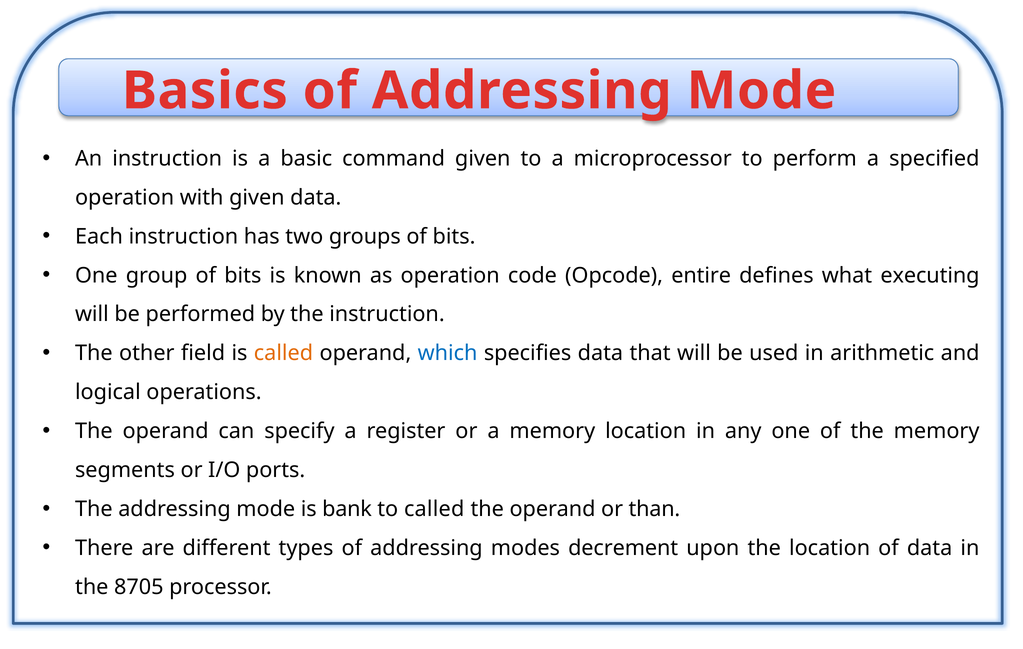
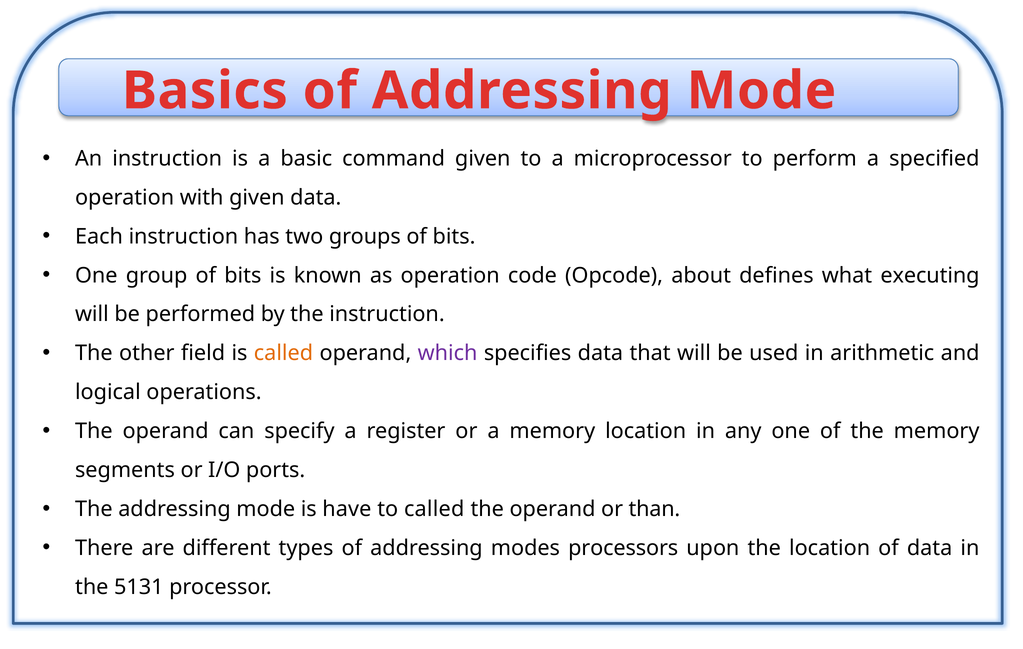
entire: entire -> about
which colour: blue -> purple
bank: bank -> have
decrement: decrement -> processors
8705: 8705 -> 5131
